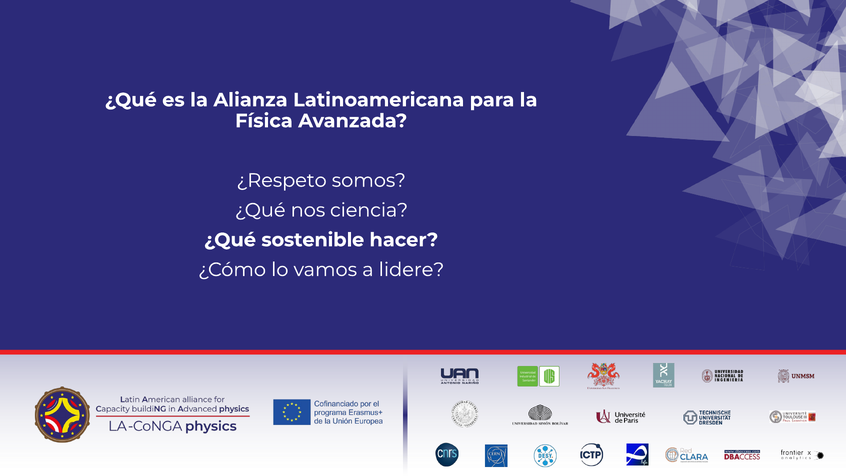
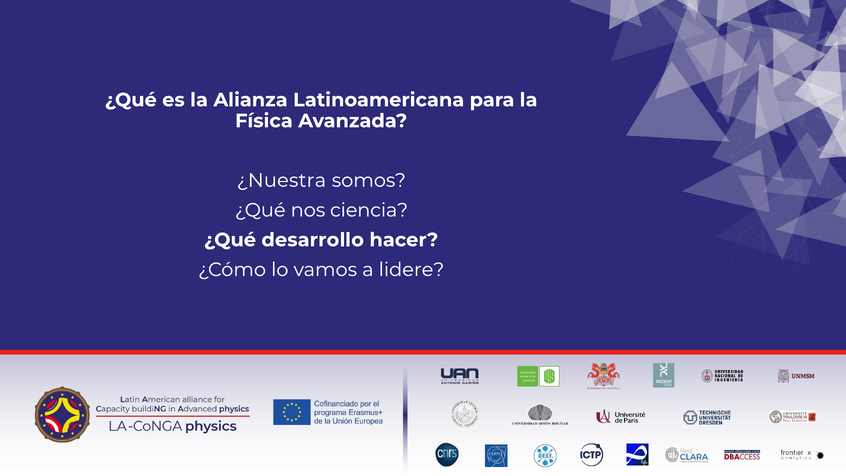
¿Respeto: ¿Respeto -> ¿Nuestra
sostenible: sostenible -> desarrollo
